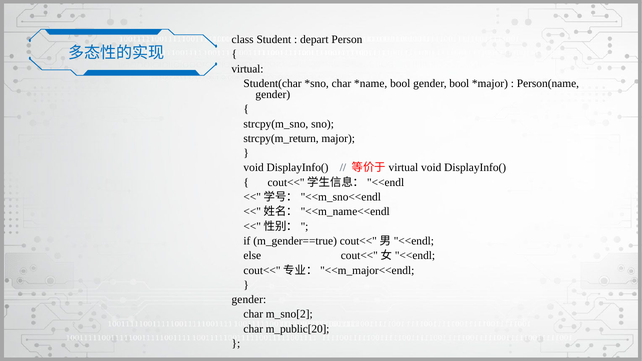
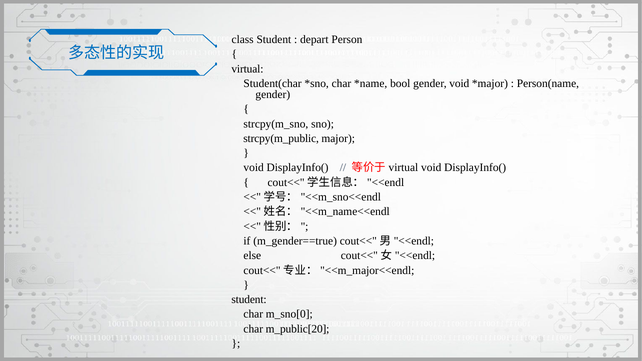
gender bool: bool -> void
strcpy(m_return: strcpy(m_return -> strcpy(m_public
gender at (249, 300): gender -> student
m_sno[2: m_sno[2 -> m_sno[0
